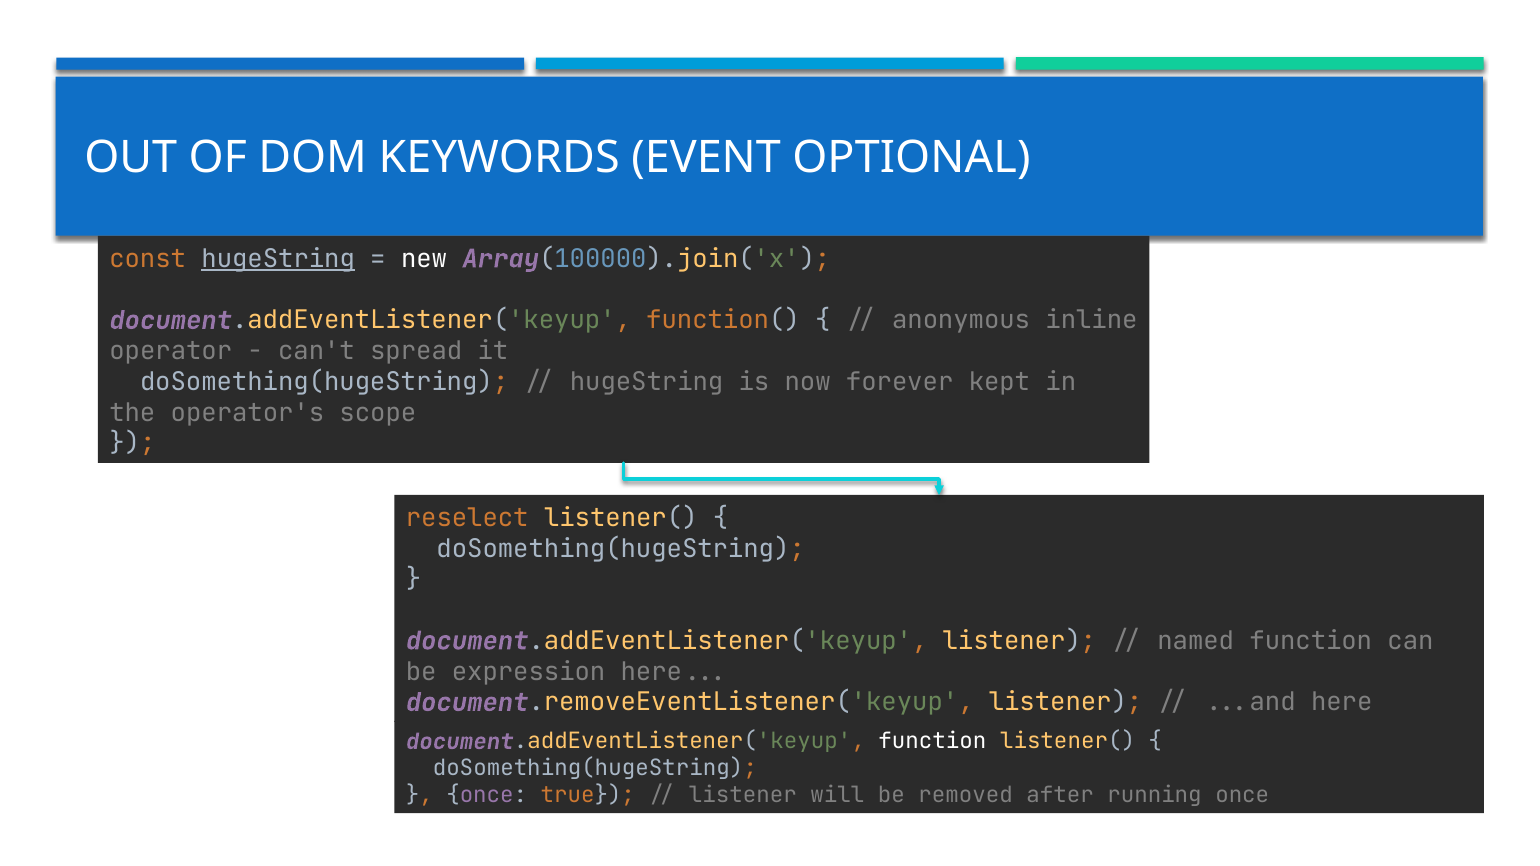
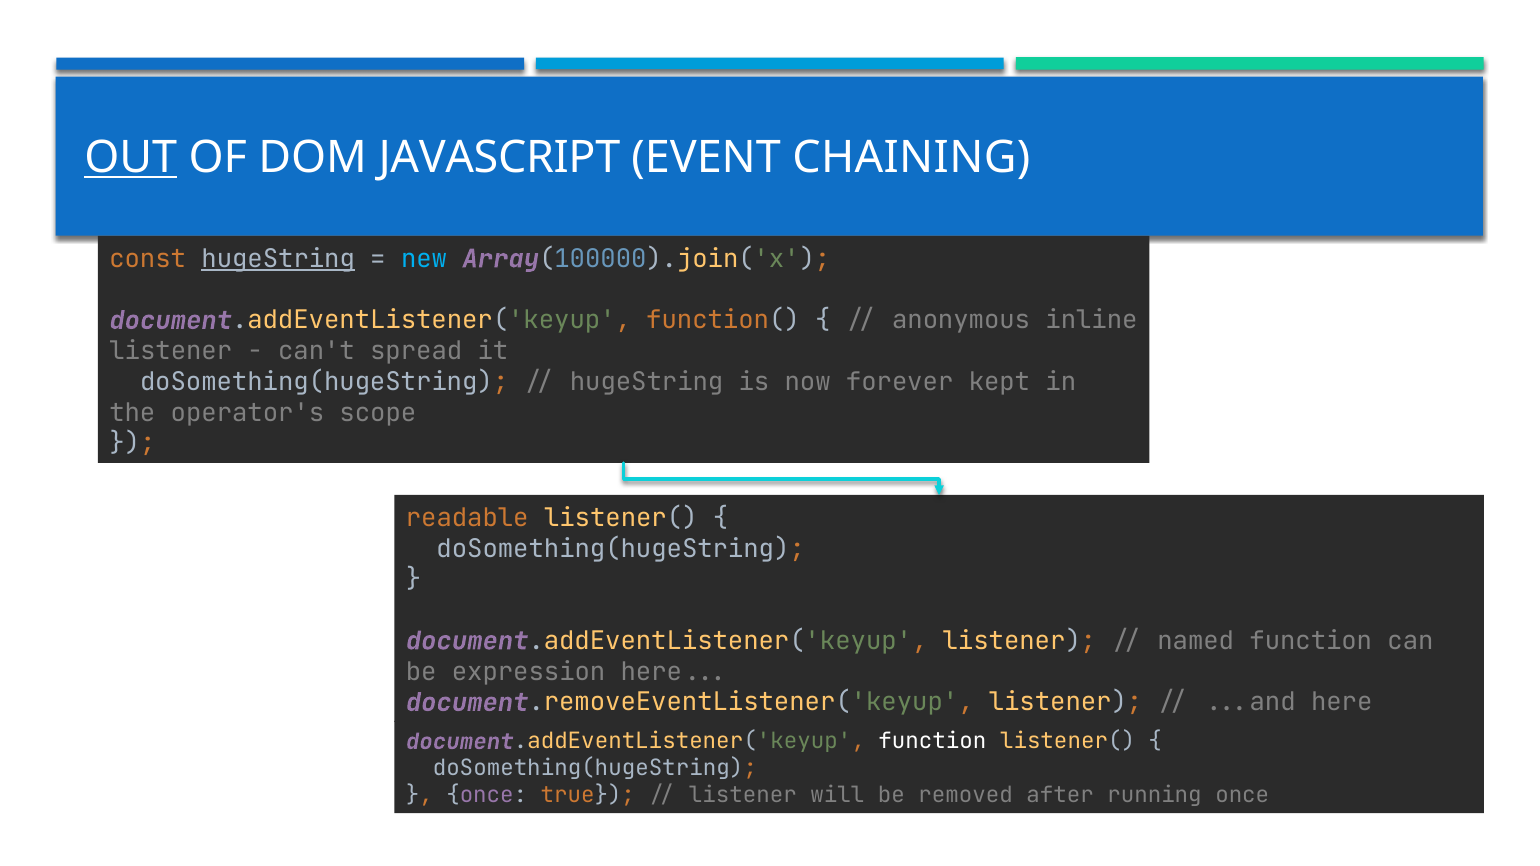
OUT underline: none -> present
KEYWORDS: KEYWORDS -> JAVASCRIPT
OPTIONAL: OPTIONAL -> CHAINING
new colour: white -> light blue
operator at (171, 351): operator -> listener
reselect: reselect -> readable
